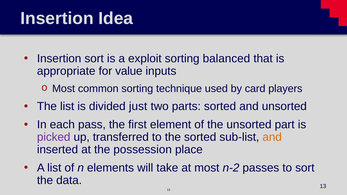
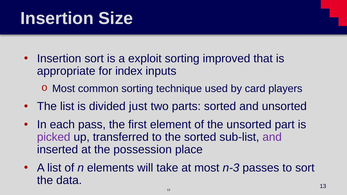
Idea: Idea -> Size
balanced: balanced -> improved
value: value -> index
and at (272, 137) colour: orange -> purple
n-2: n-2 -> n-3
